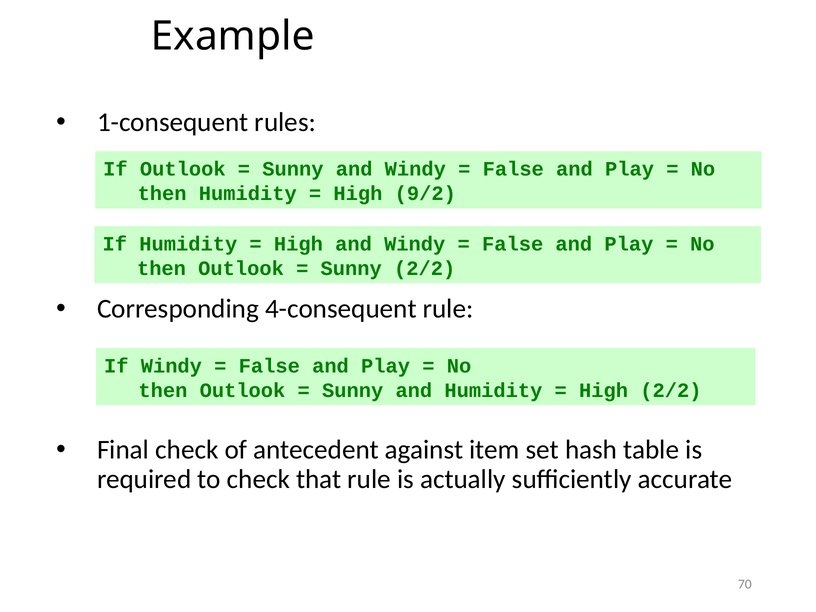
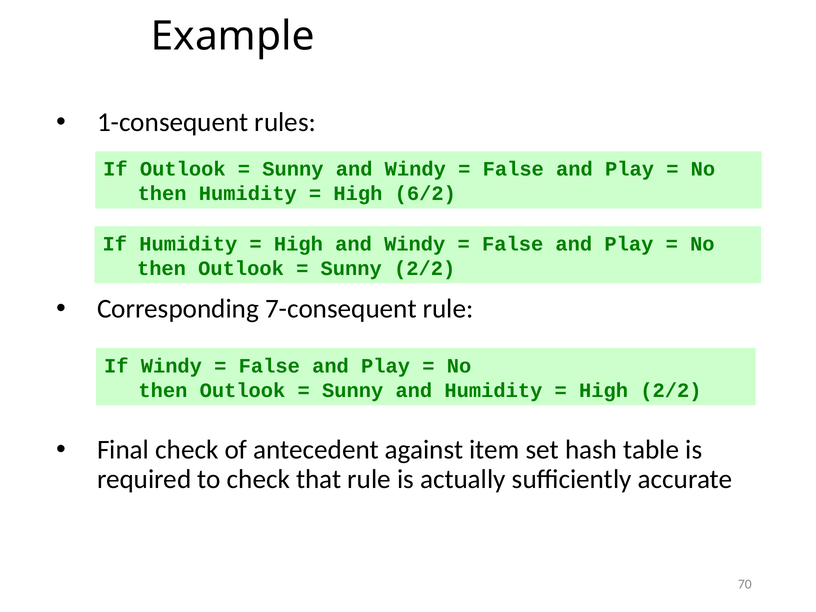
9/2: 9/2 -> 6/2
4-consequent: 4-consequent -> 7-consequent
